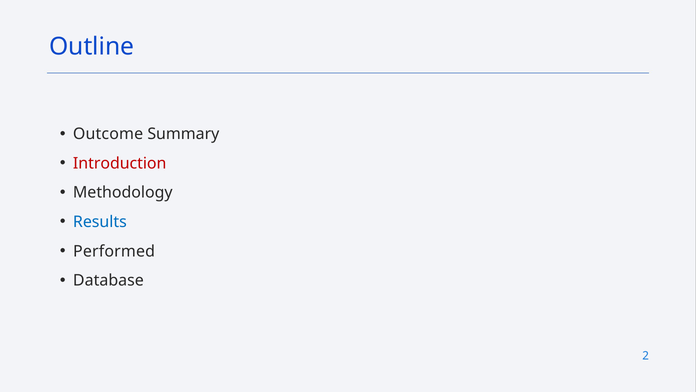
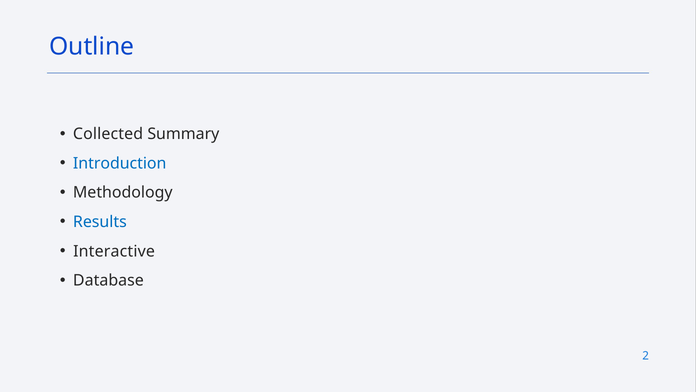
Outcome: Outcome -> Collected
Introduction colour: red -> blue
Performed: Performed -> Interactive
